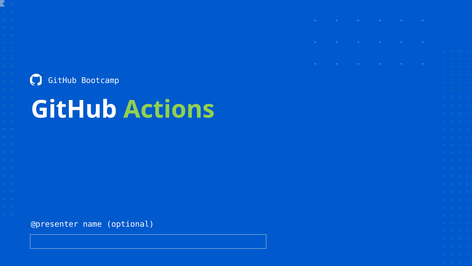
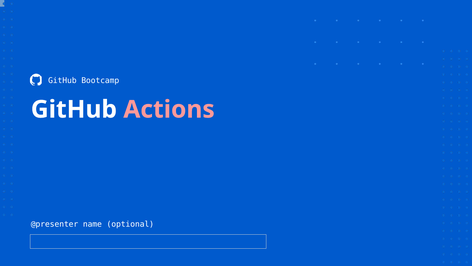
Actions colour: light green -> pink
